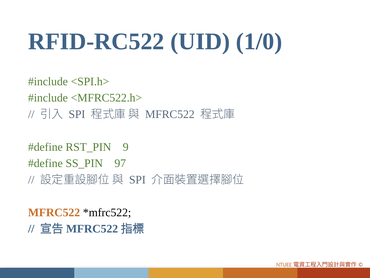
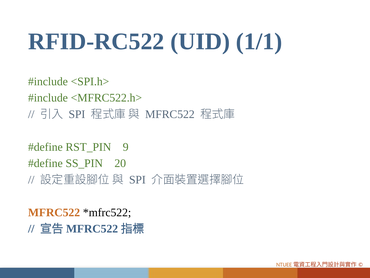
1/0: 1/0 -> 1/1
97: 97 -> 20
